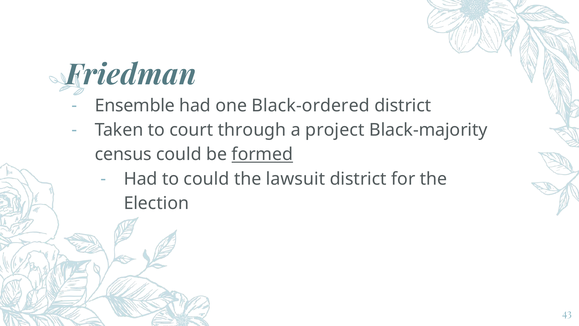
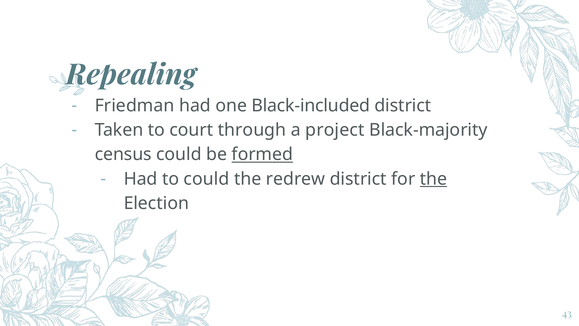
Friedman: Friedman -> Repealing
Ensemble: Ensemble -> Friedman
Black-ordered: Black-ordered -> Black-included
lawsuit: lawsuit -> redrew
the at (434, 179) underline: none -> present
